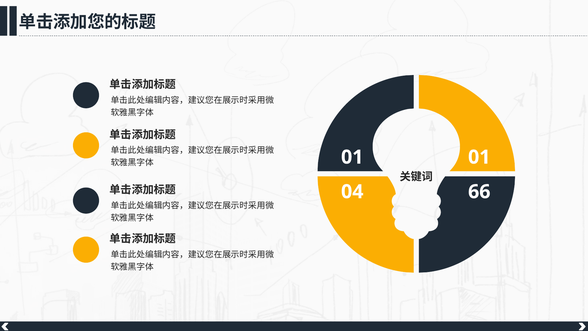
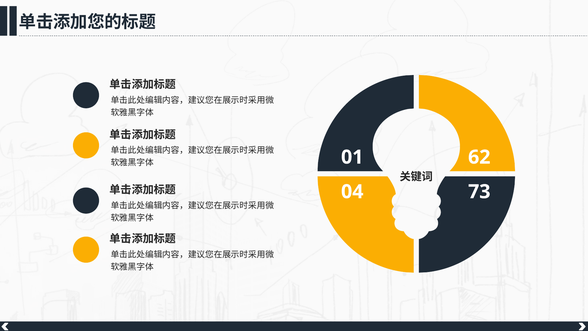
01 01: 01 -> 62
66: 66 -> 73
